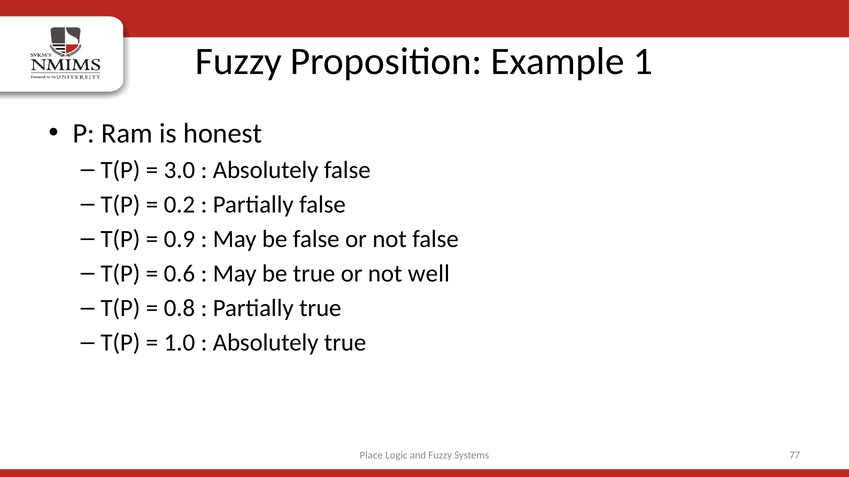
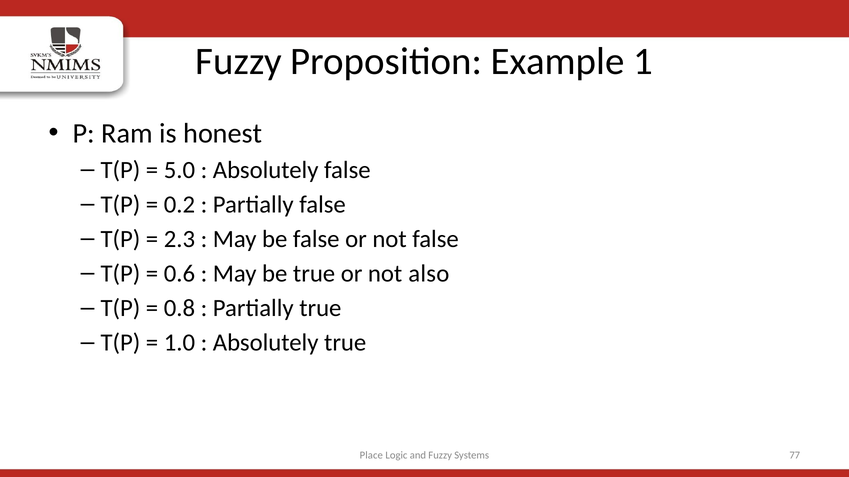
3.0: 3.0 -> 5.0
0.9: 0.9 -> 2.3
well: well -> also
